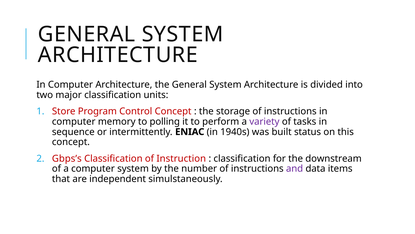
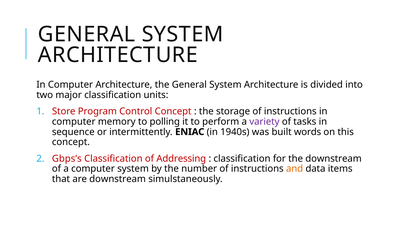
status: status -> words
Instruction: Instruction -> Addressing
and colour: purple -> orange
are independent: independent -> downstream
